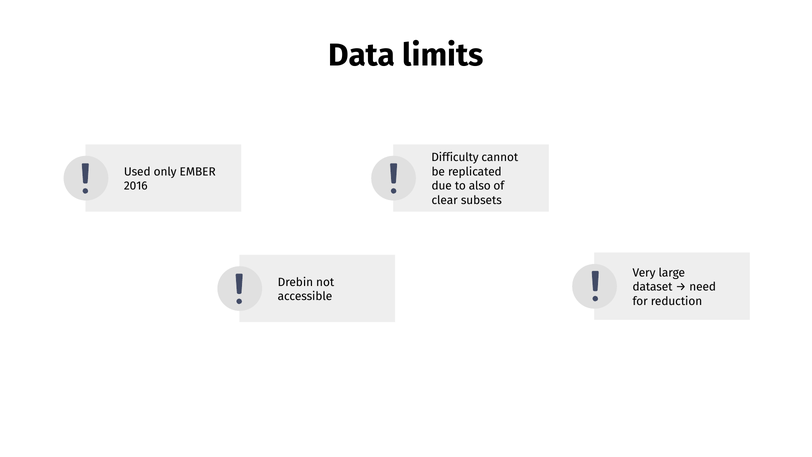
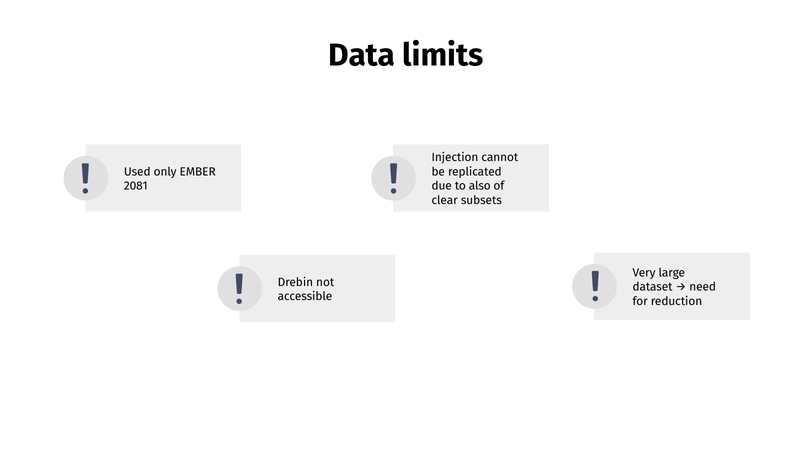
Difficulty: Difficulty -> Injection
2016: 2016 -> 2081
